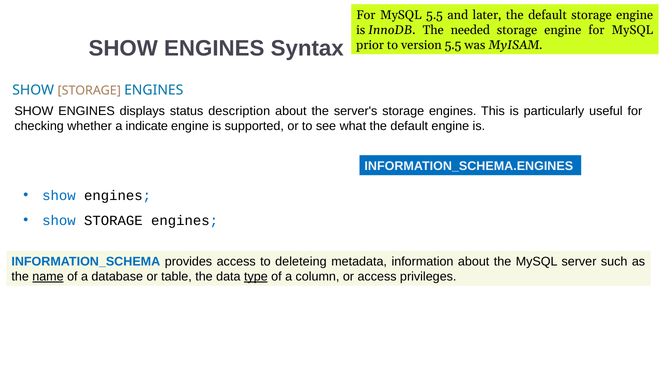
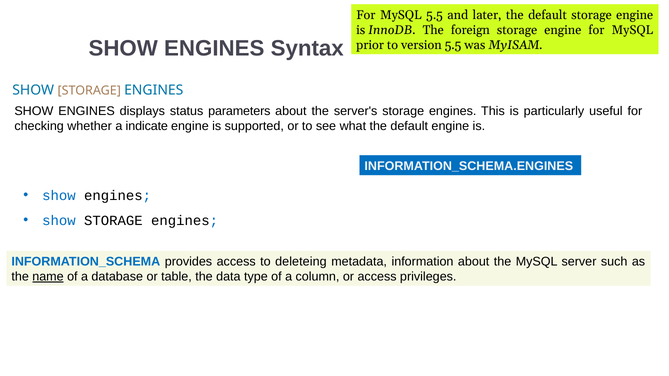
needed: needed -> foreign
description: description -> parameters
type underline: present -> none
